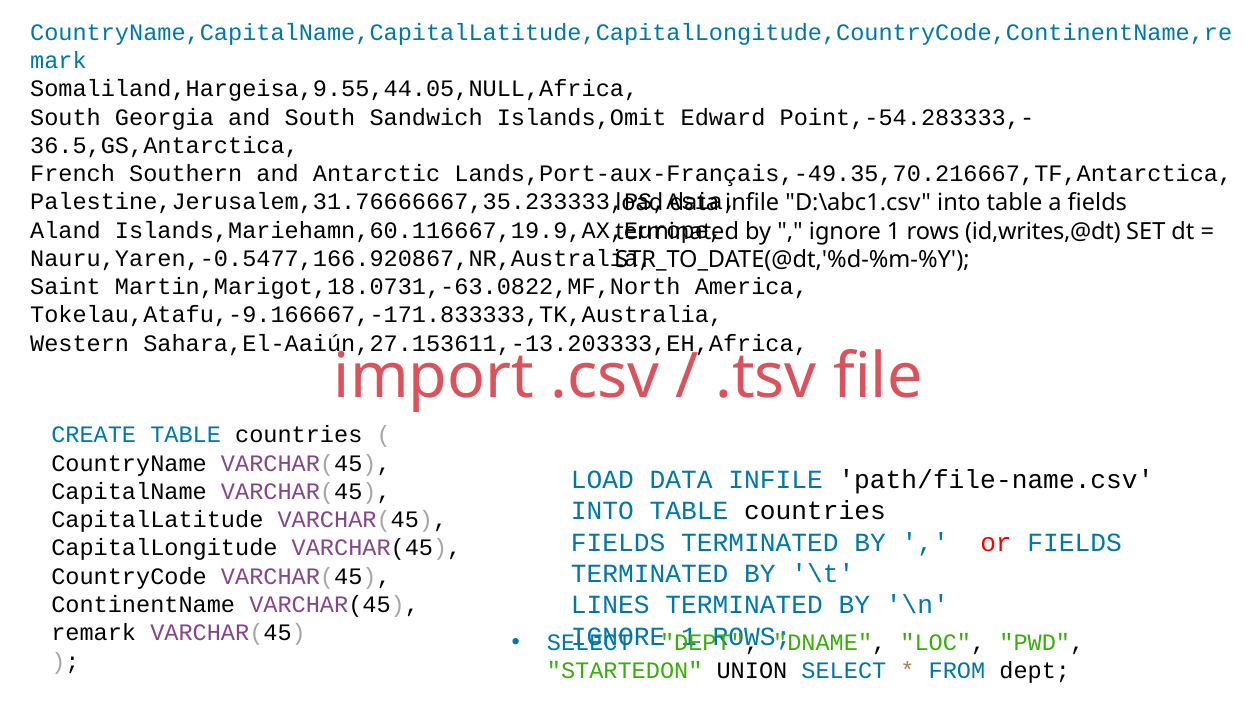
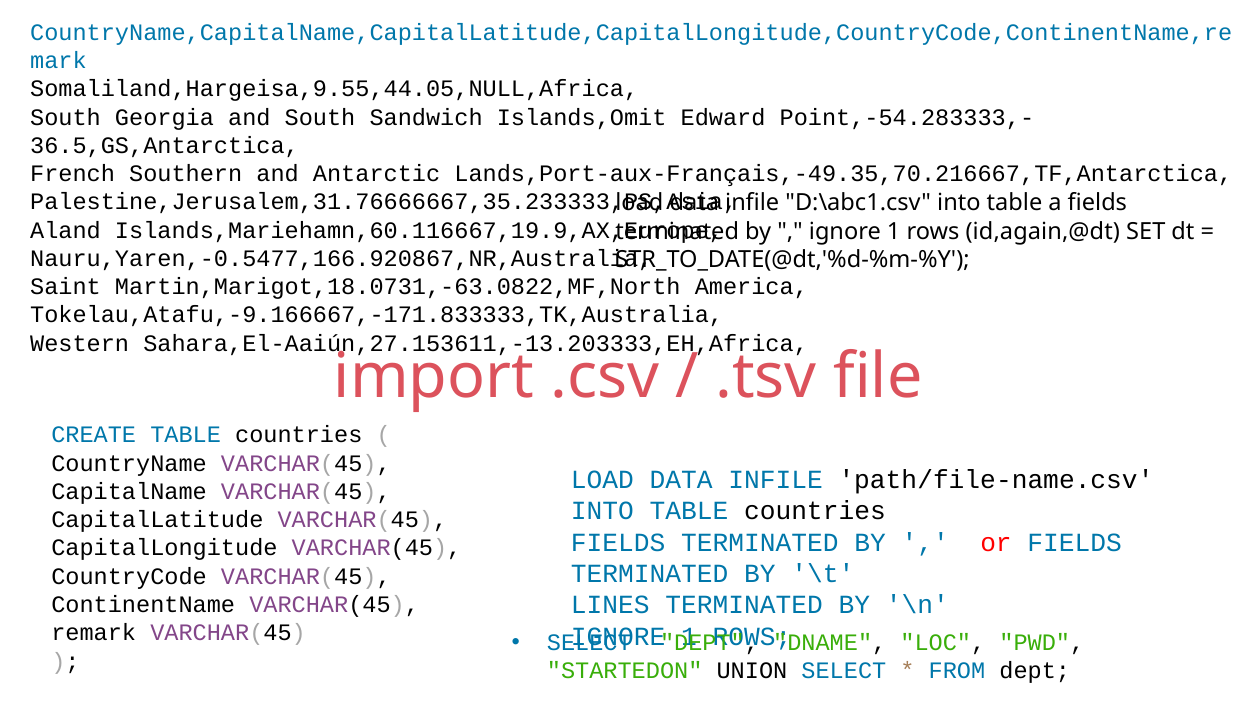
id,writes,@dt: id,writes,@dt -> id,again,@dt
